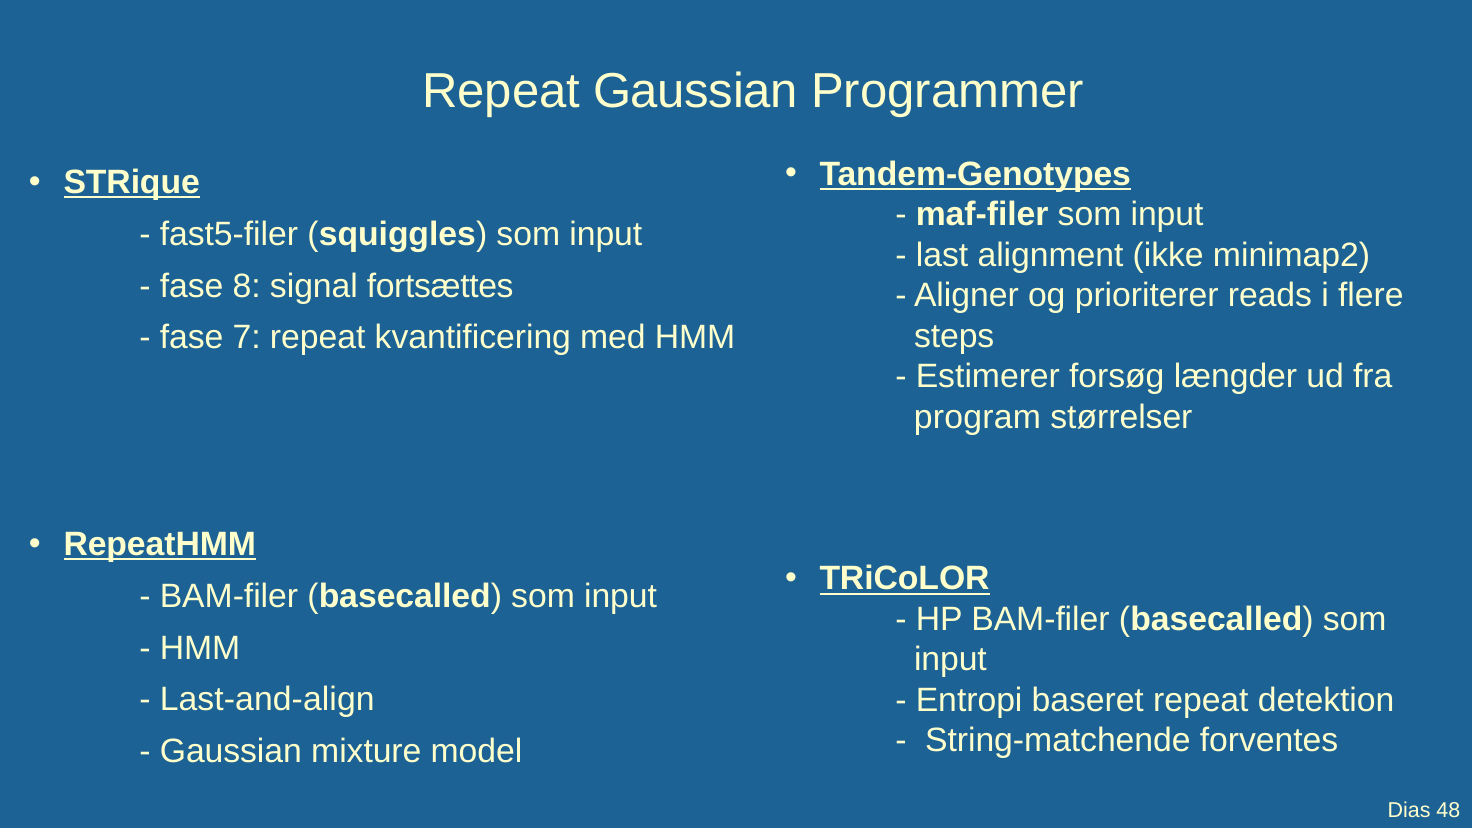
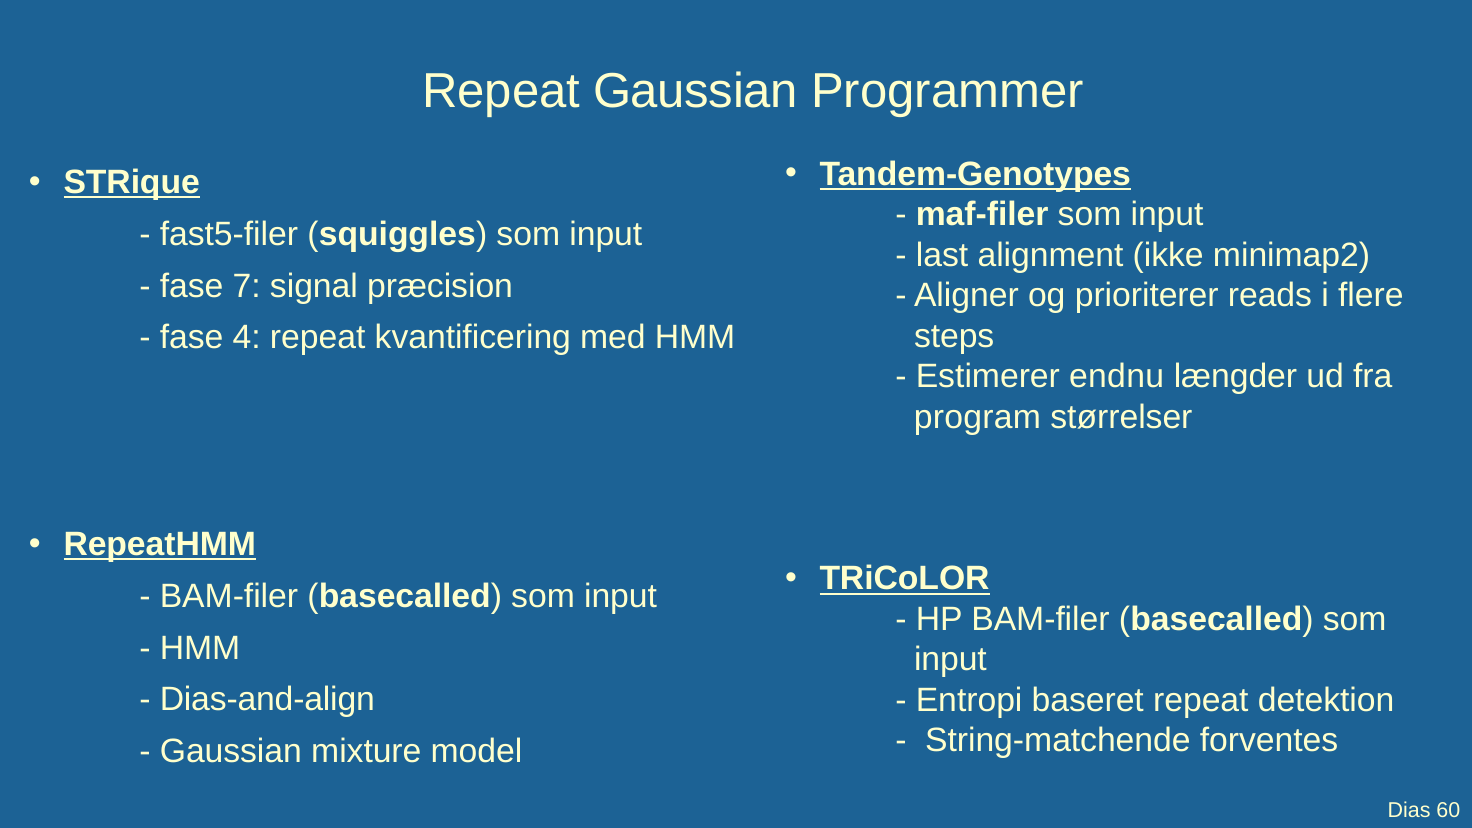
8: 8 -> 7
fortsættes: fortsættes -> præcision
7: 7 -> 4
forsøg: forsøg -> endnu
Last-and-align: Last-and-align -> Dias-and-align
48: 48 -> 60
